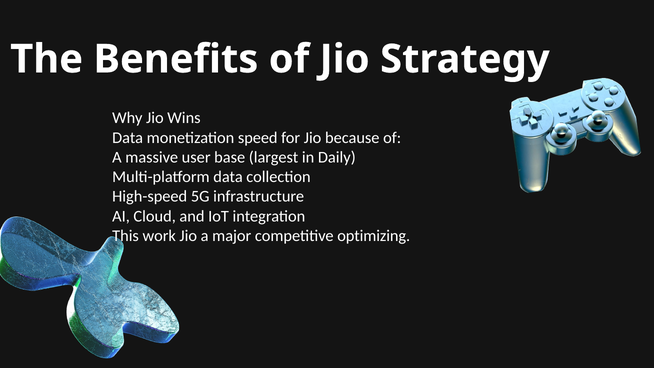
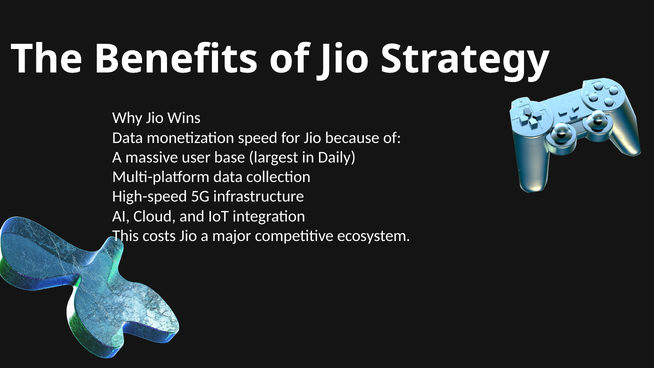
work: work -> costs
optimizing: optimizing -> ecosystem
